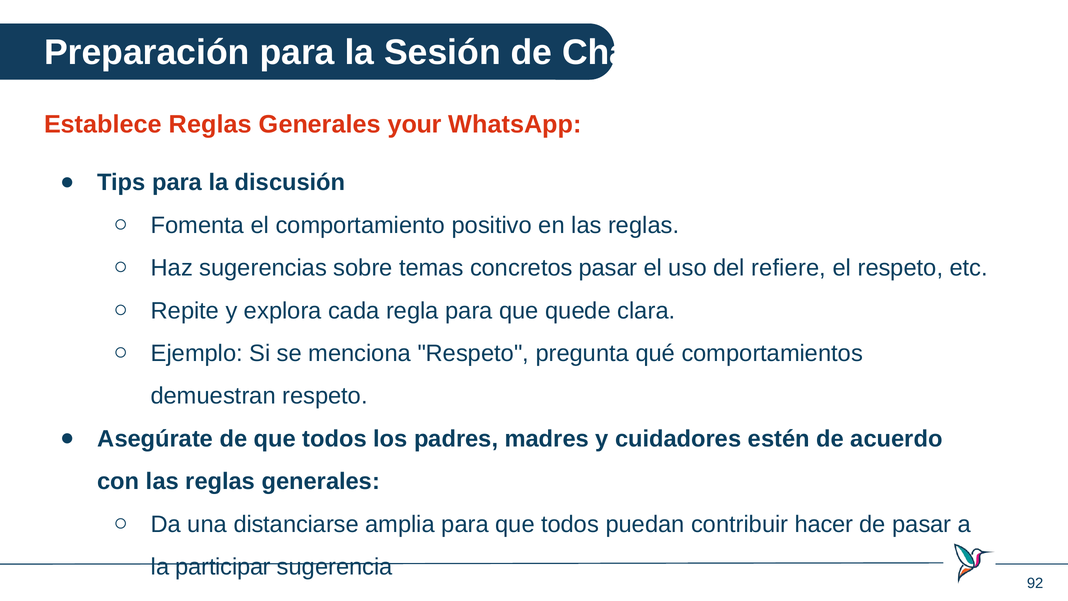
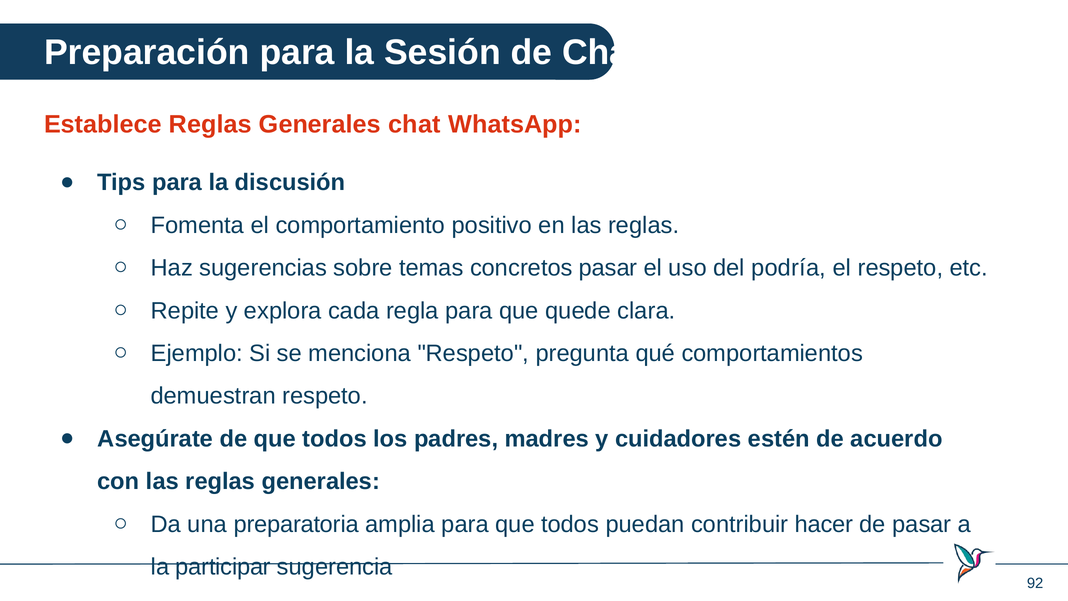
Generales your: your -> chat
refiere: refiere -> podría
distanciarse: distanciarse -> preparatoria
